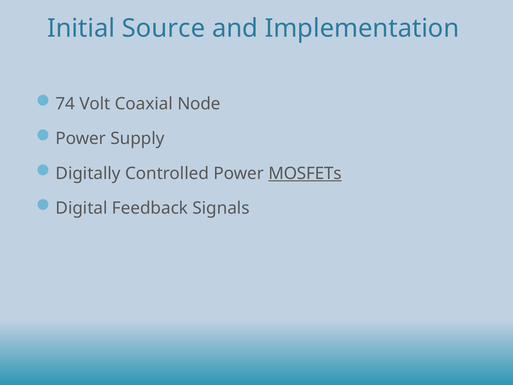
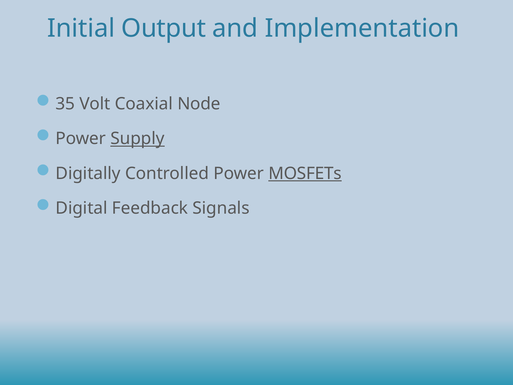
Source: Source -> Output
74: 74 -> 35
Supply underline: none -> present
